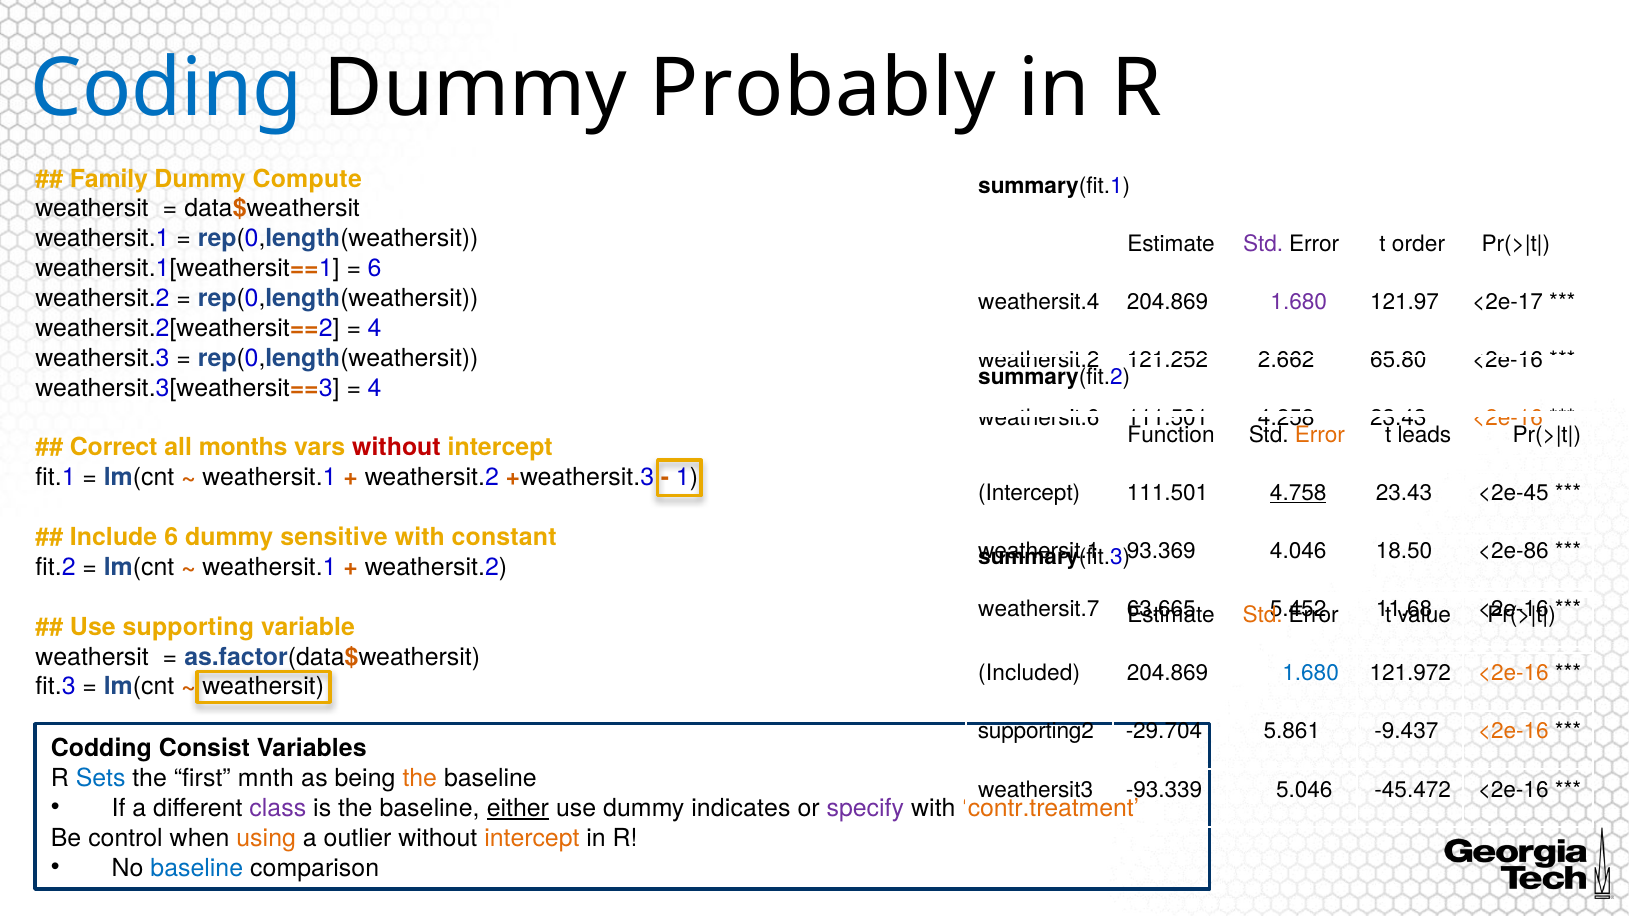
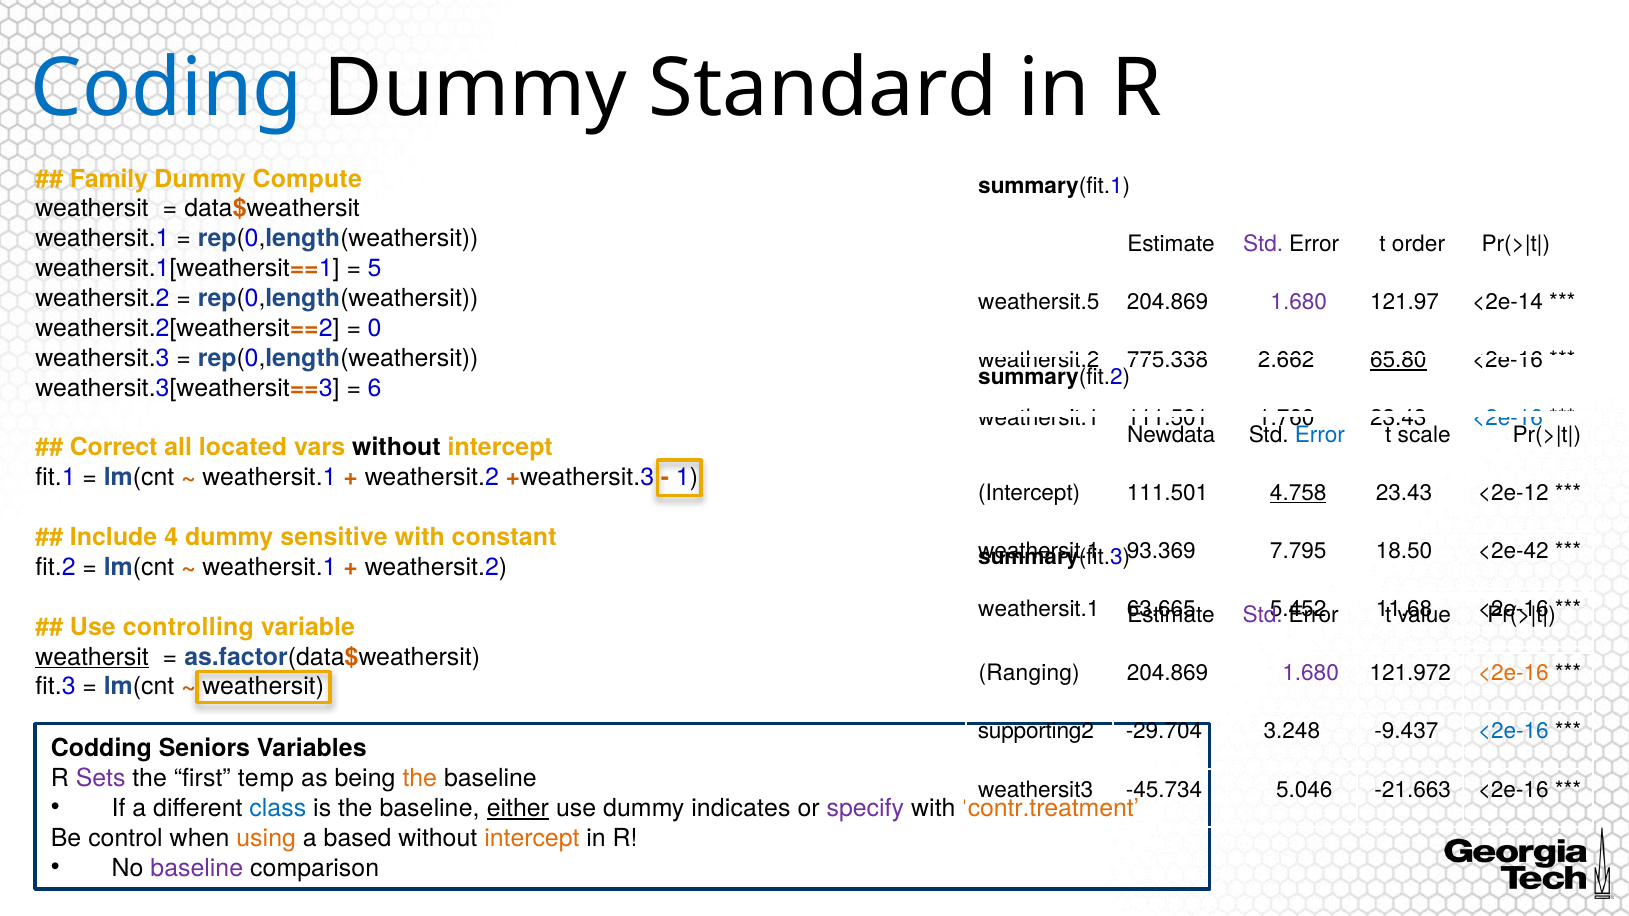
Probably: Probably -> Standard
6 at (375, 269): 6 -> 5
weathersit.4: weathersit.4 -> weathersit.5
<2e-17: <2e-17 -> <2e-14
4 at (375, 328): 4 -> 0
121.252: 121.252 -> 775.338
65.80 underline: none -> present
4 at (375, 388): 4 -> 6
weathersit.6 at (1039, 419): weathersit.6 -> weathersit.1
4.258: 4.258 -> 1.760
<2e-16 at (1508, 419) colour: orange -> blue
Function: Function -> Newdata
Error at (1320, 435) colour: orange -> blue
leads: leads -> scale
months: months -> located
without at (396, 448) colour: red -> black
<2e-45: <2e-45 -> <2e-12
Include 6: 6 -> 4
4.046: 4.046 -> 7.795
<2e-86: <2e-86 -> <2e-42
weathersit.7 at (1039, 609): weathersit.7 -> weathersit.1
Std at (1263, 615) colour: orange -> purple
supporting: supporting -> controlling
weathersit at (92, 657) underline: none -> present
Included: Included -> Ranging
1.680 at (1311, 674) colour: blue -> purple
5.861: 5.861 -> 3.248
<2e-16 at (1513, 732) colour: orange -> blue
Consist: Consist -> Seniors
Sets colour: blue -> purple
mnth: mnth -> temp
-93.339: -93.339 -> -45.734
-45.472: -45.472 -> -21.663
class colour: purple -> blue
outlier: outlier -> based
baseline at (197, 868) colour: blue -> purple
